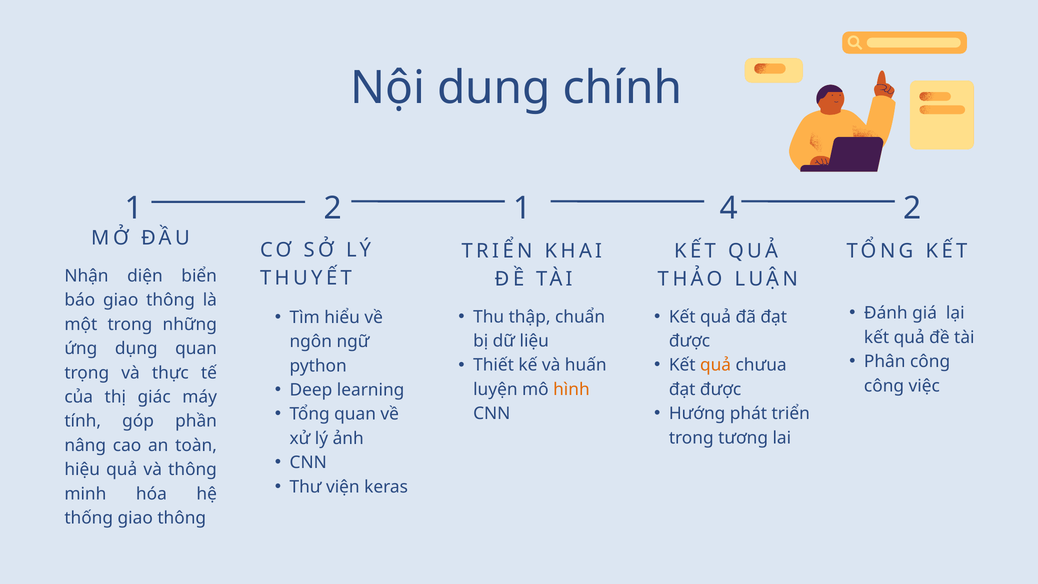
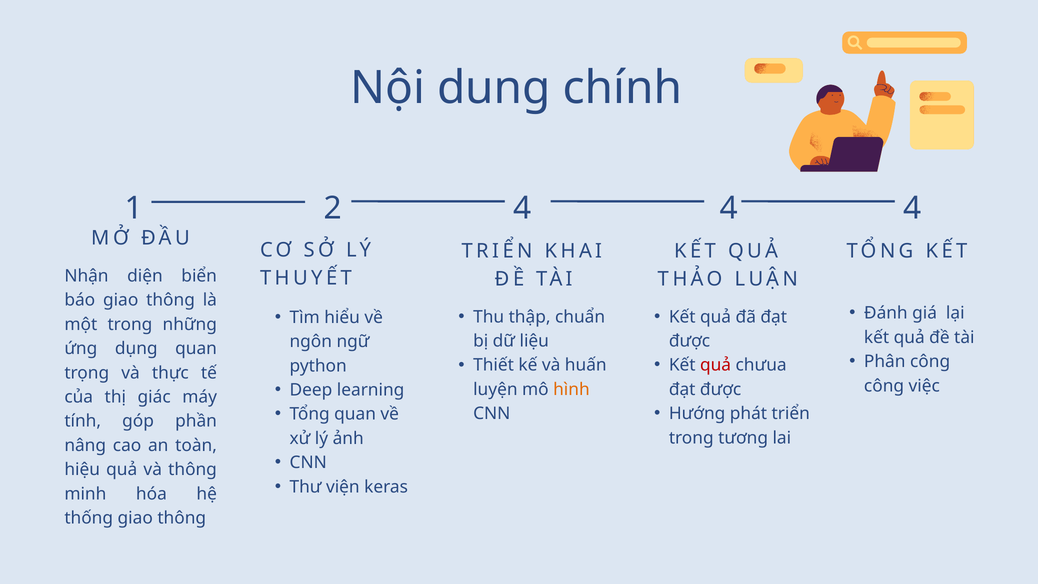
2 1: 1 -> 4
2 at (912, 208): 2 -> 4
quả at (716, 365) colour: orange -> red
